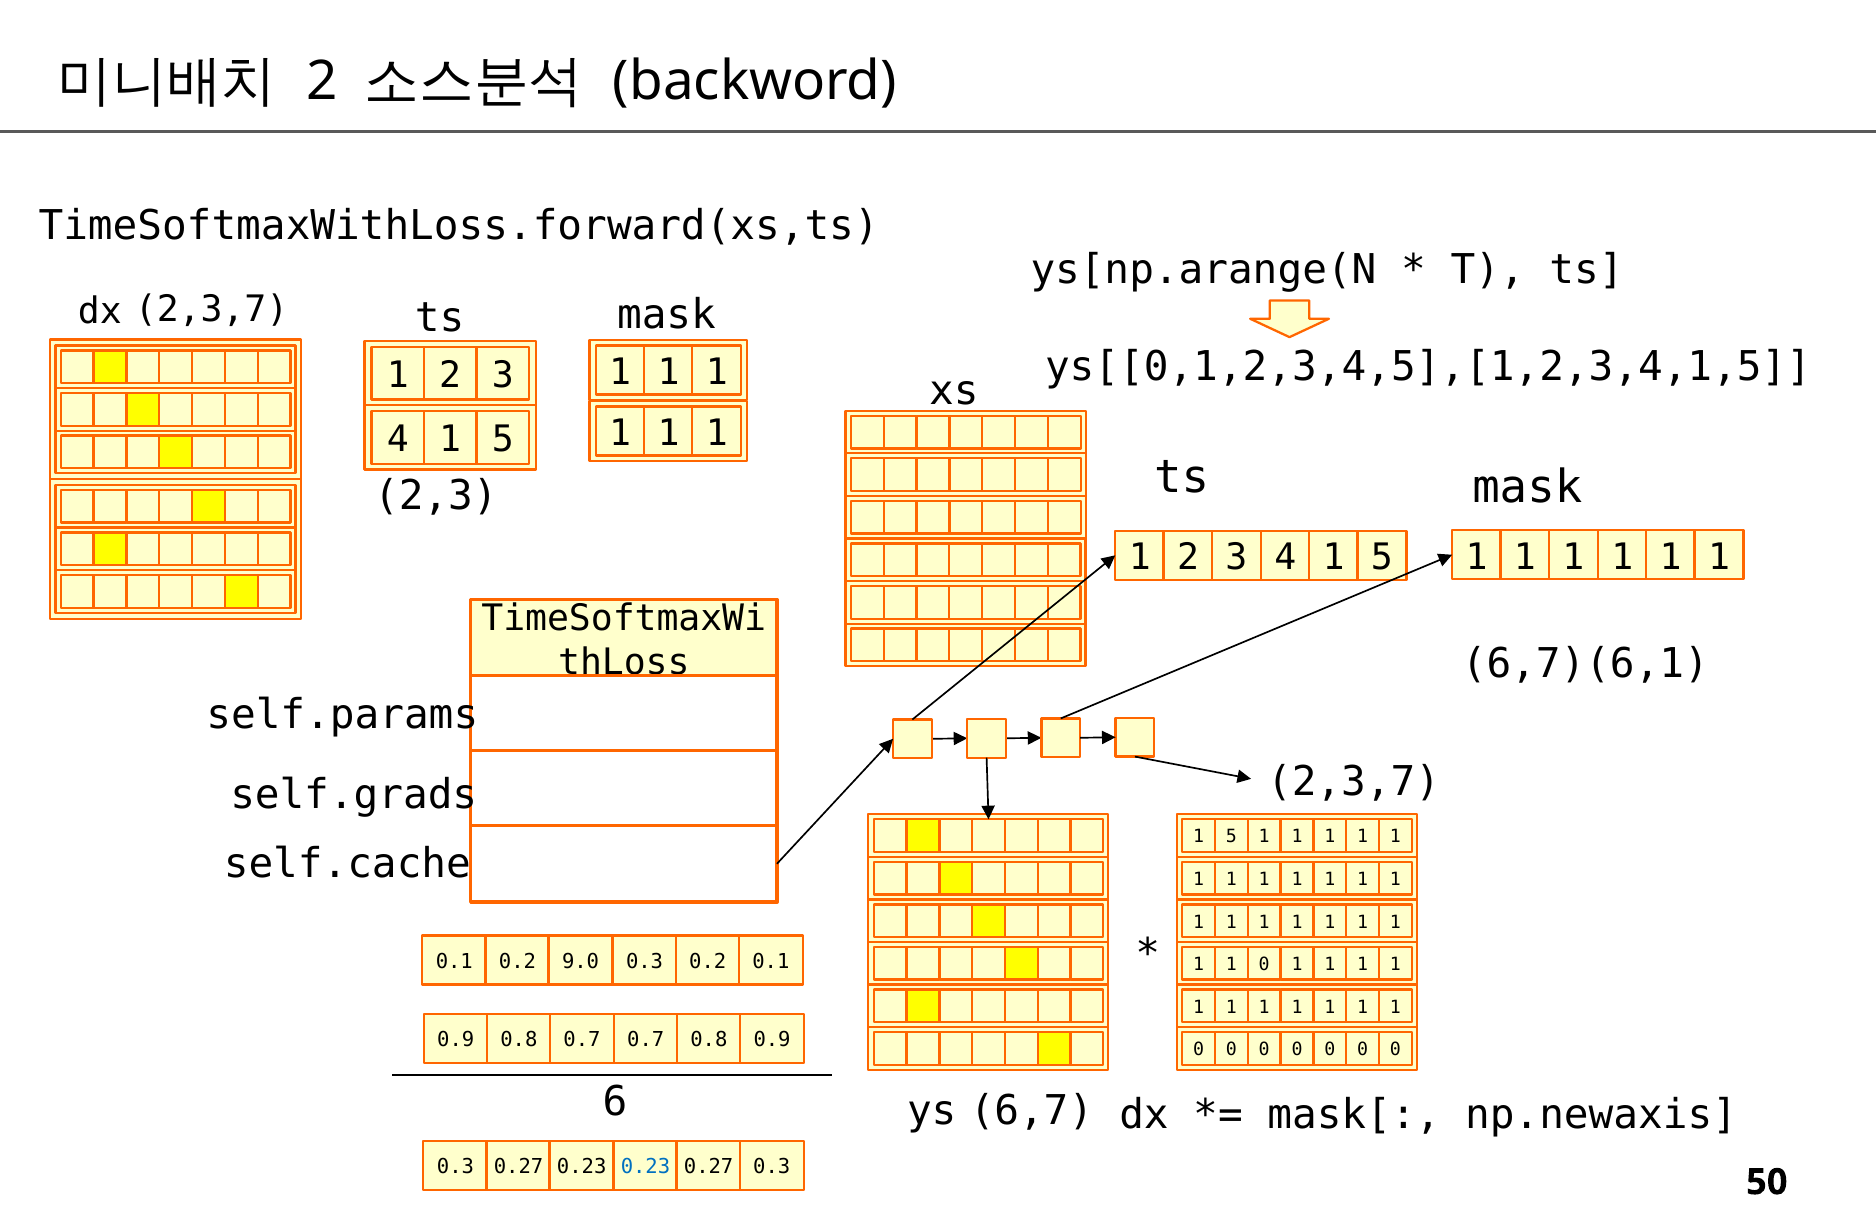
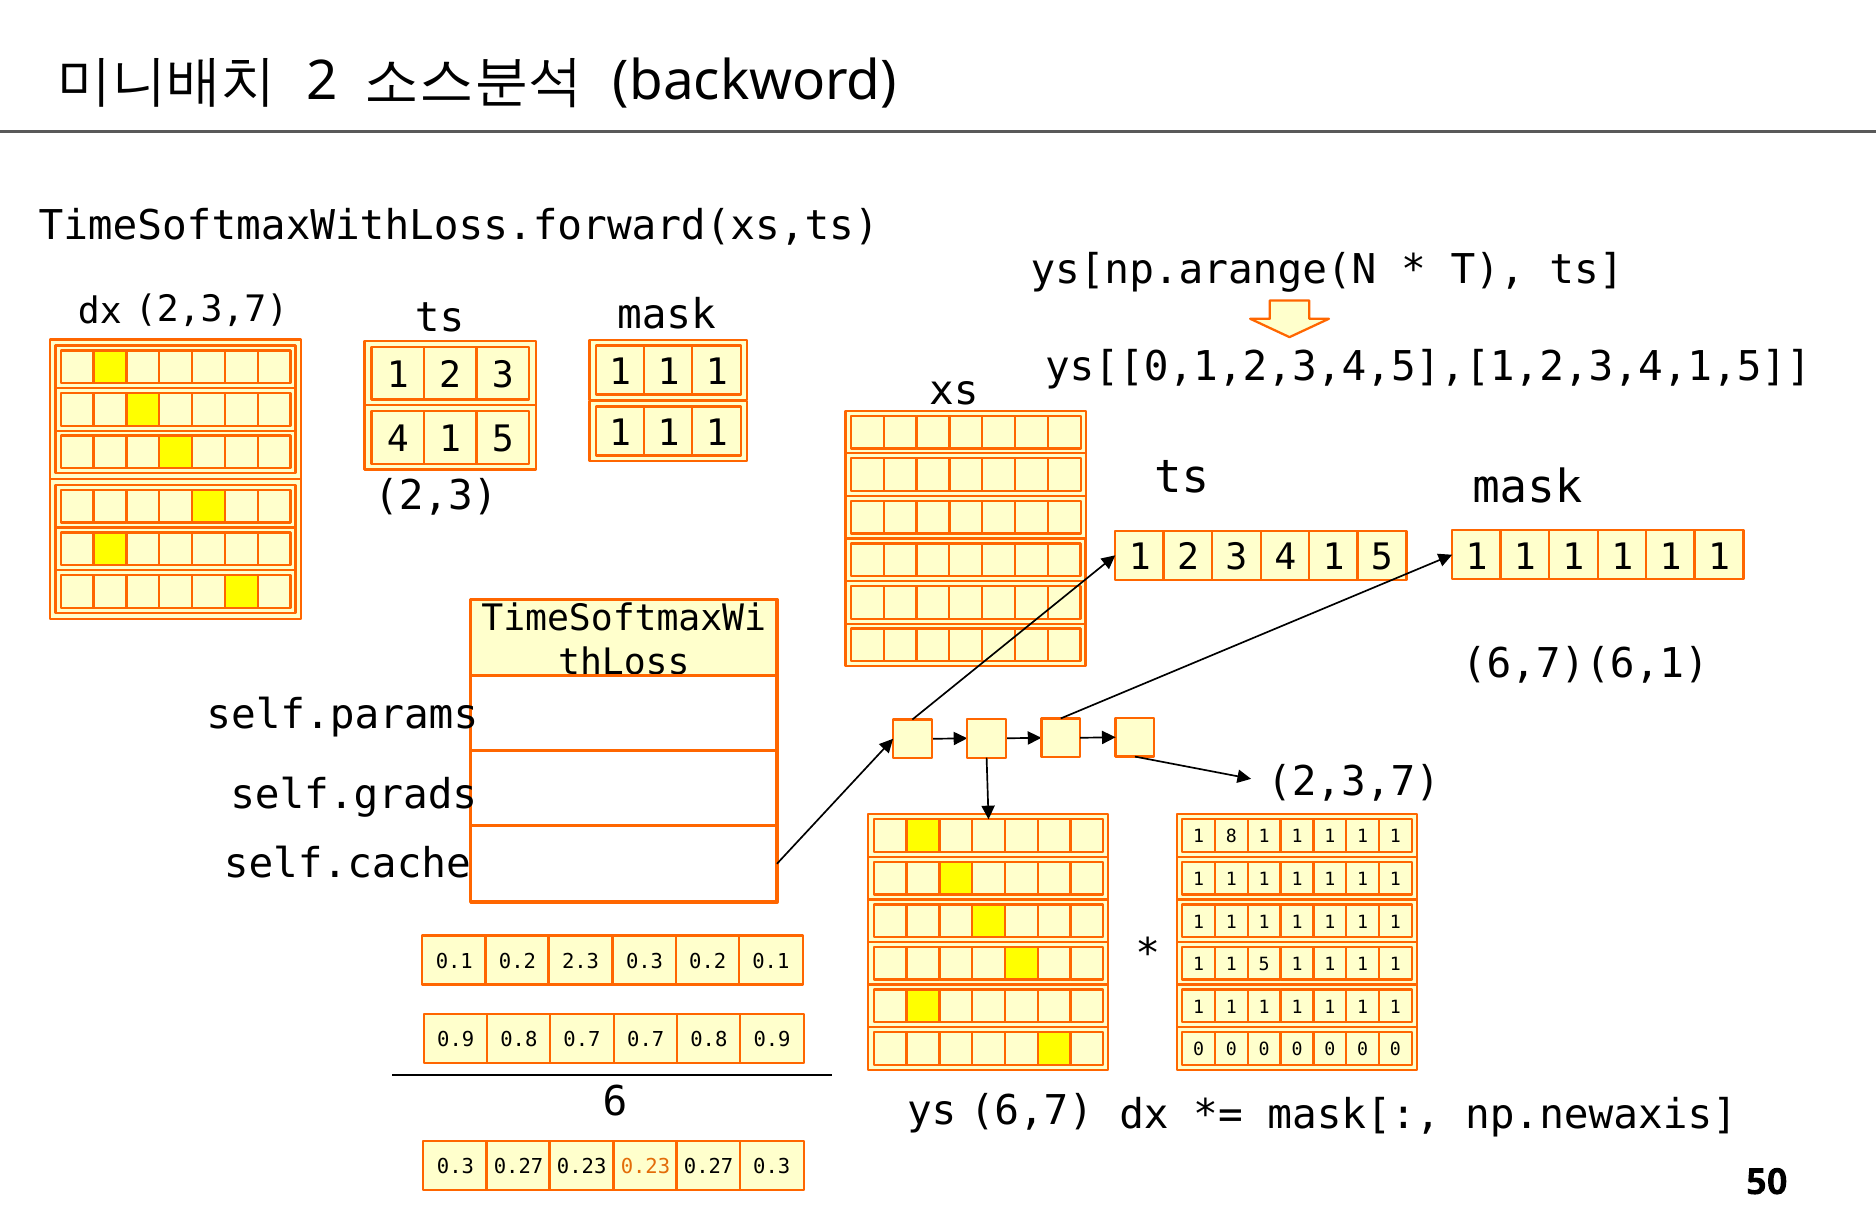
5 at (1231, 837): 5 -> 8
9.0: 9.0 -> 2.3
0 at (1264, 965): 0 -> 5
0.23 at (645, 1167) colour: blue -> orange
